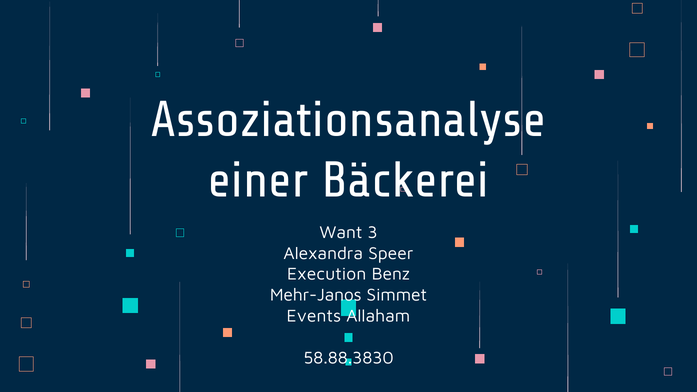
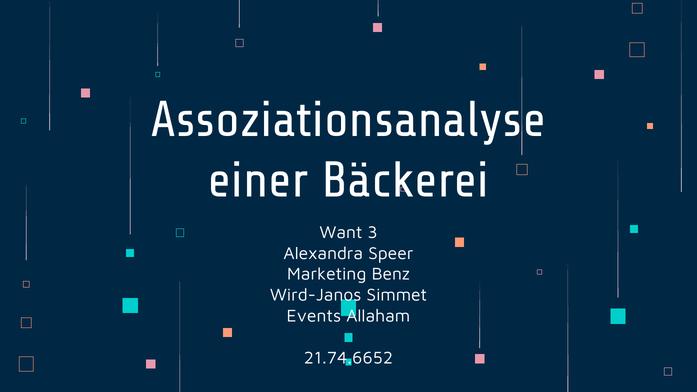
Execution: Execution -> Marketing
Mehr-Janos: Mehr-Janos -> Wird-Janos
58.88.3830: 58.88.3830 -> 21.74.6652
